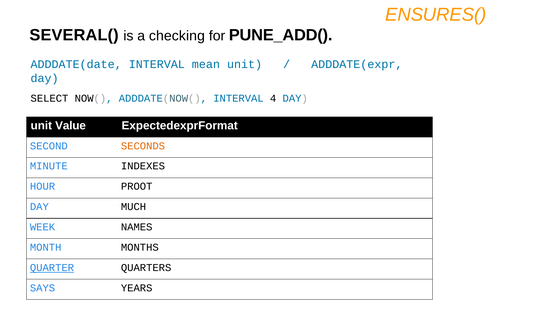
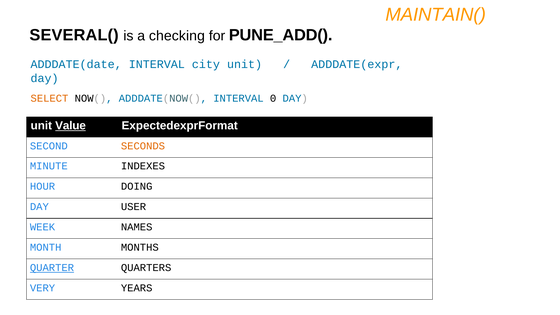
ENSURES(: ENSURES( -> MAINTAIN(
mean: mean -> city
SELECT colour: black -> orange
4: 4 -> 0
Value underline: none -> present
PROOT: PROOT -> DOING
MUCH: MUCH -> USER
SAYS: SAYS -> VERY
